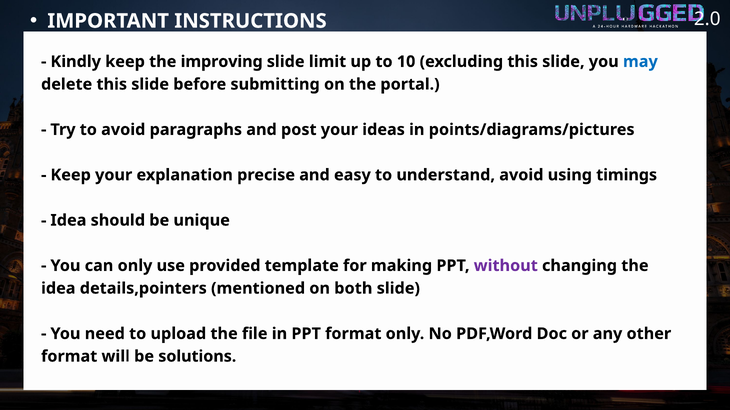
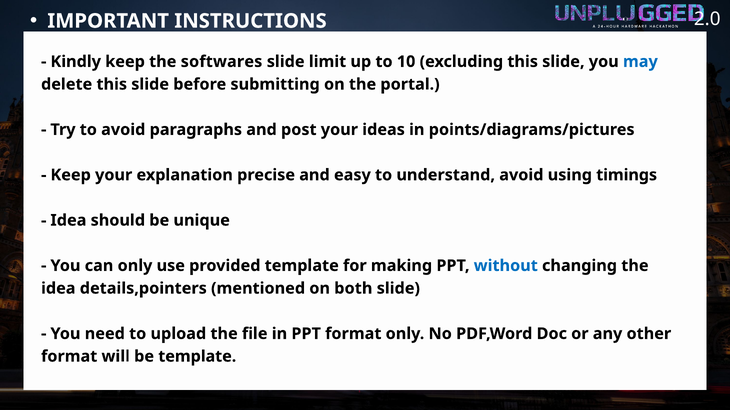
improving: improving -> softwares
without colour: purple -> blue
be solutions: solutions -> template
